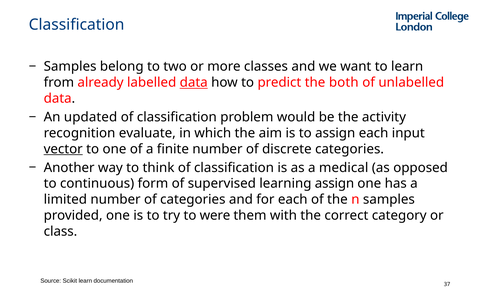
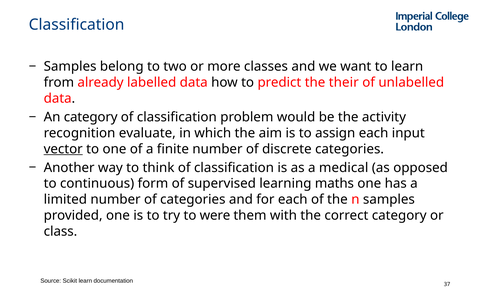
data at (194, 83) underline: present -> none
both: both -> their
An updated: updated -> category
learning assign: assign -> maths
